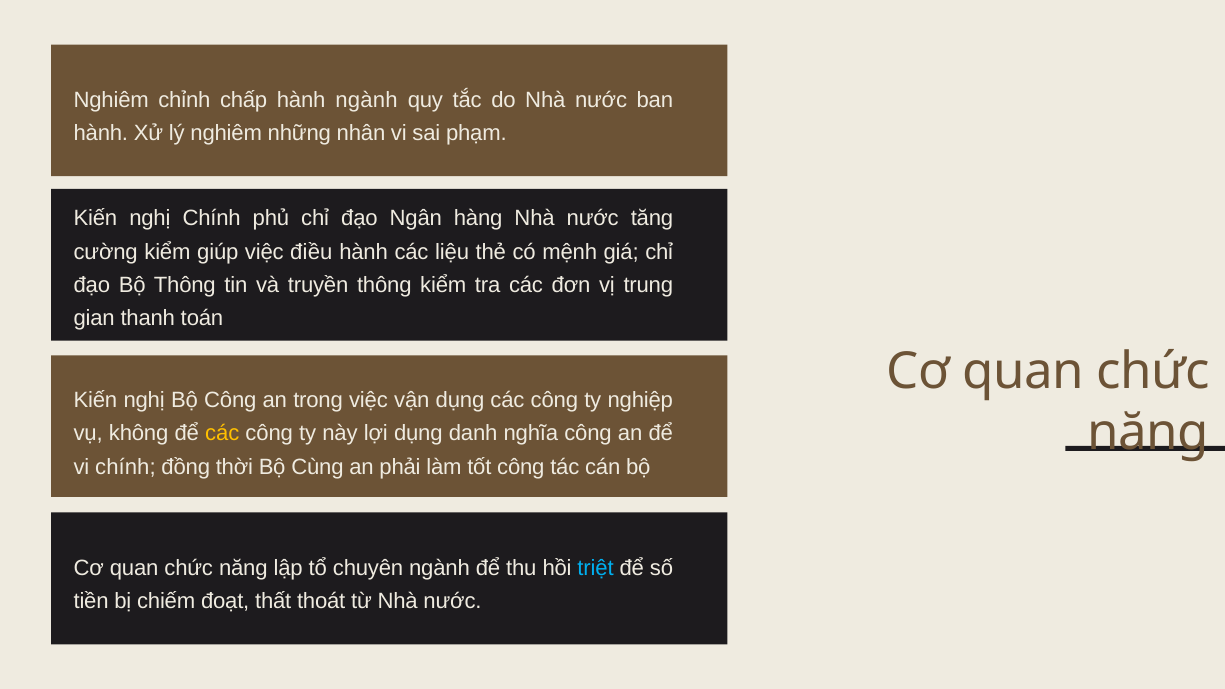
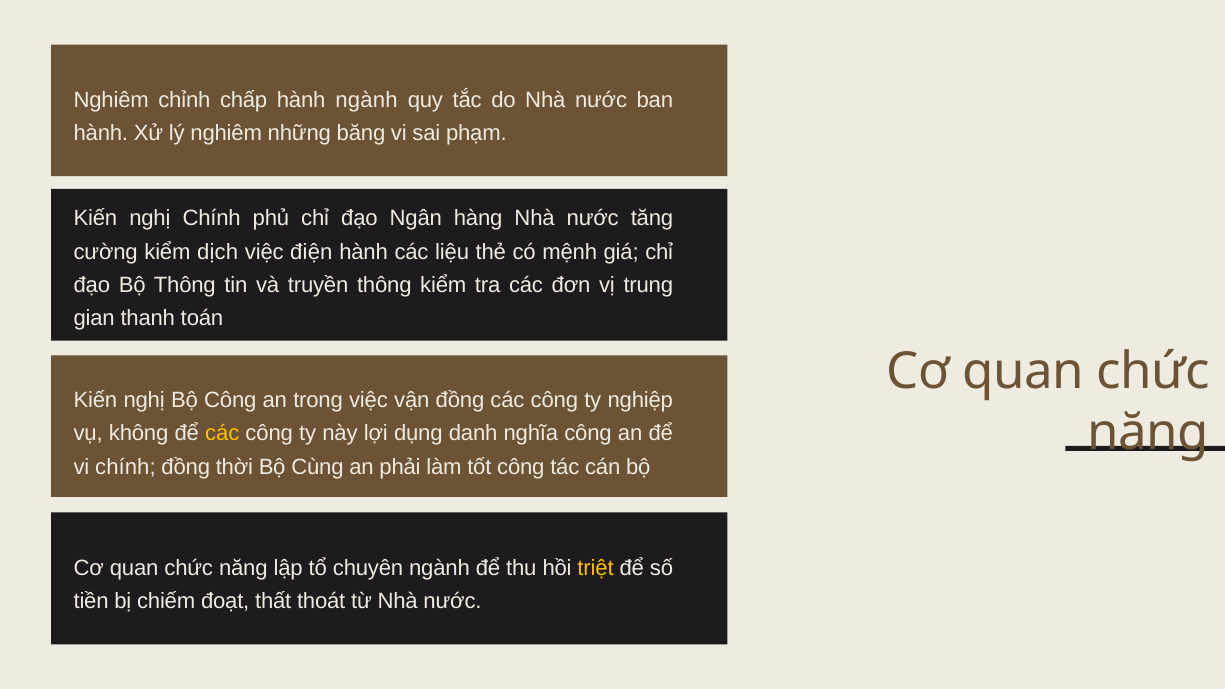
nhân: nhân -> băng
giúp: giúp -> dịch
điều: điều -> điện
vận dụng: dụng -> đồng
triệt colour: light blue -> yellow
